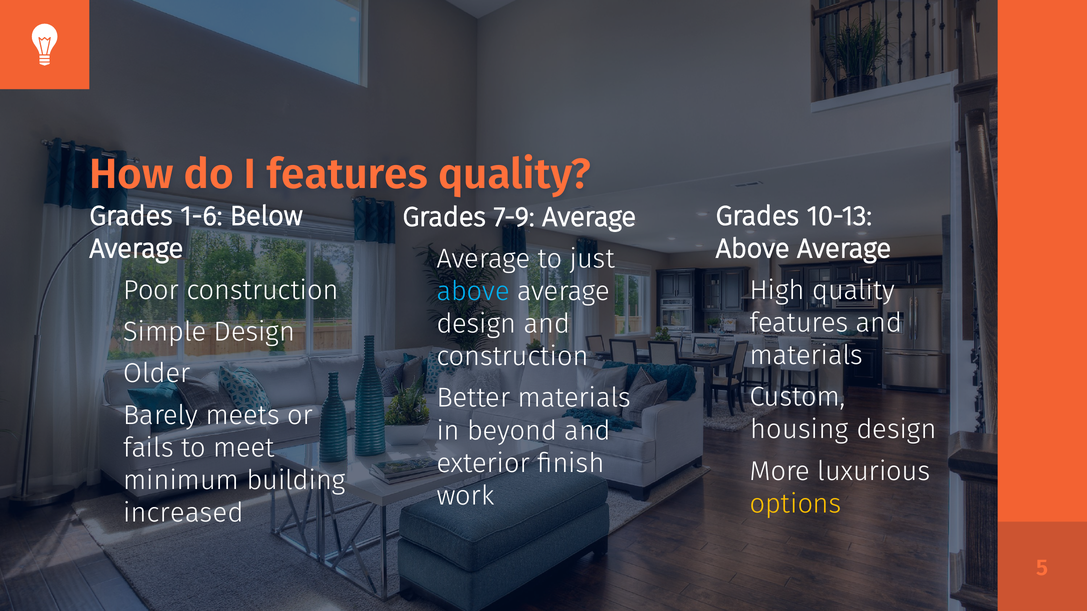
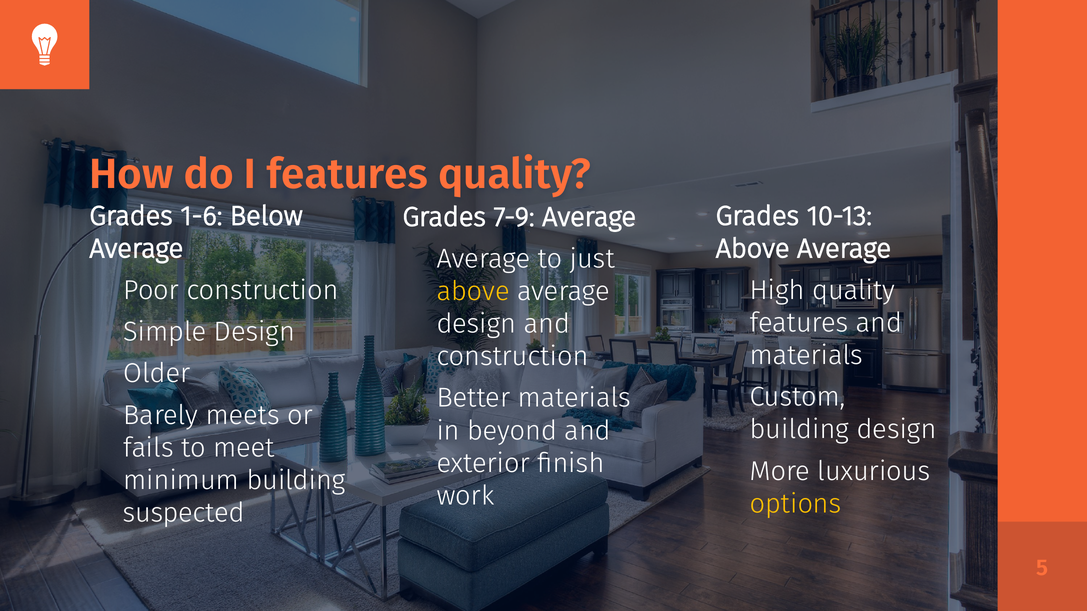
above at (473, 291) colour: light blue -> yellow
housing at (799, 430): housing -> building
increased: increased -> suspected
